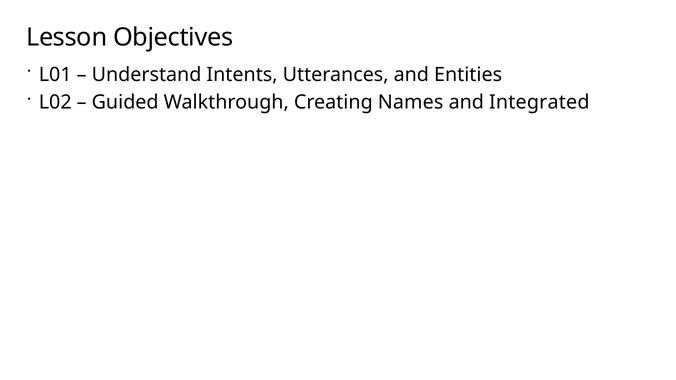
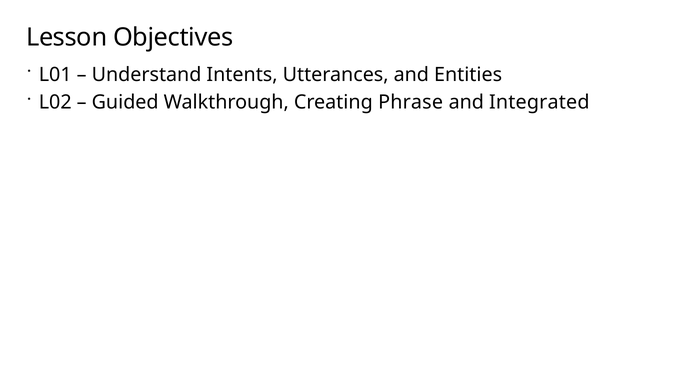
Names: Names -> Phrase
